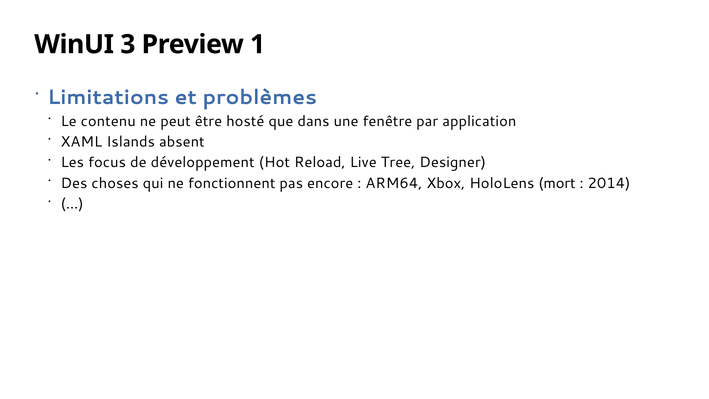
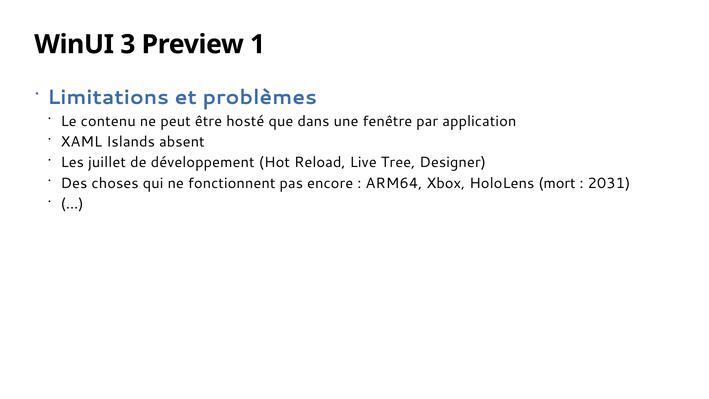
focus: focus -> juillet
2014: 2014 -> 2031
